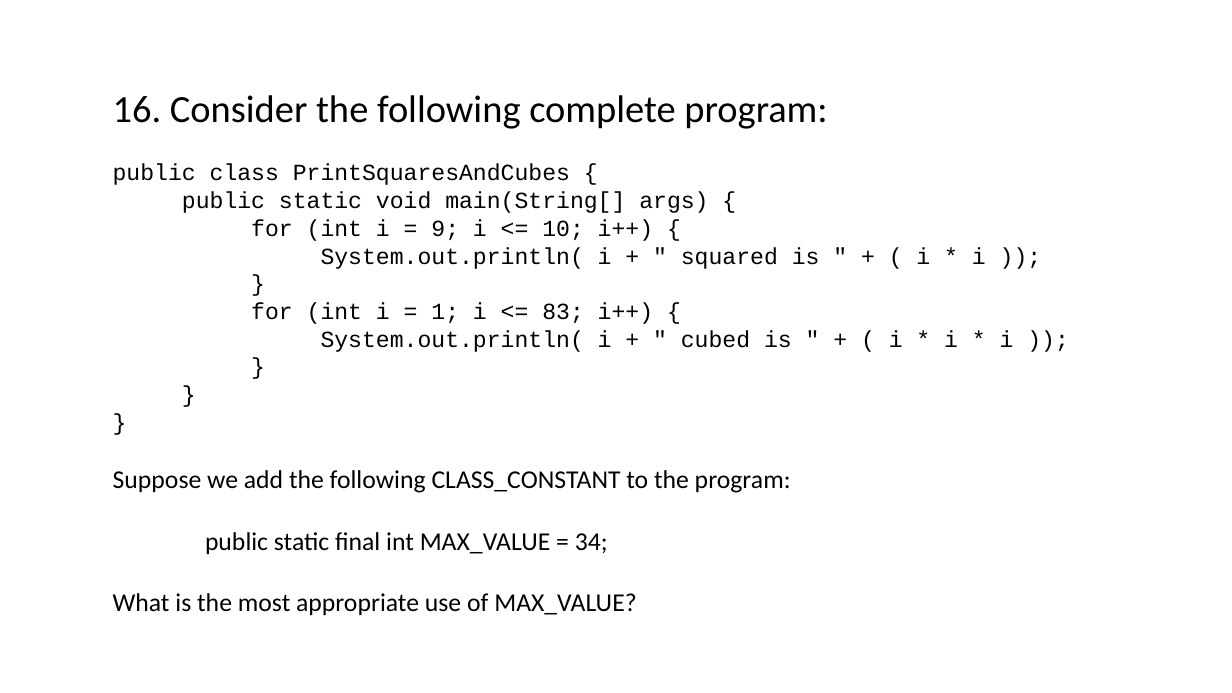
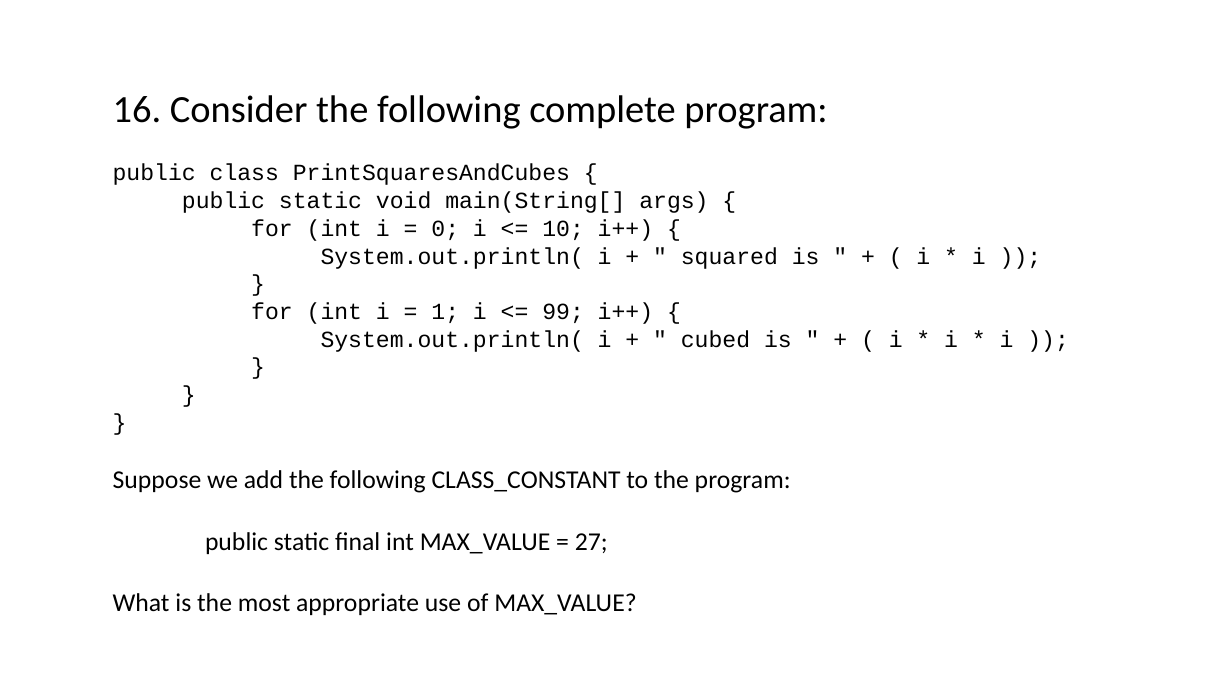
9: 9 -> 0
83: 83 -> 99
34: 34 -> 27
